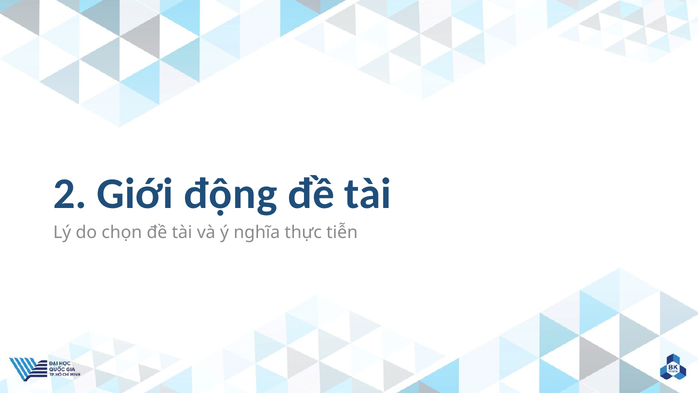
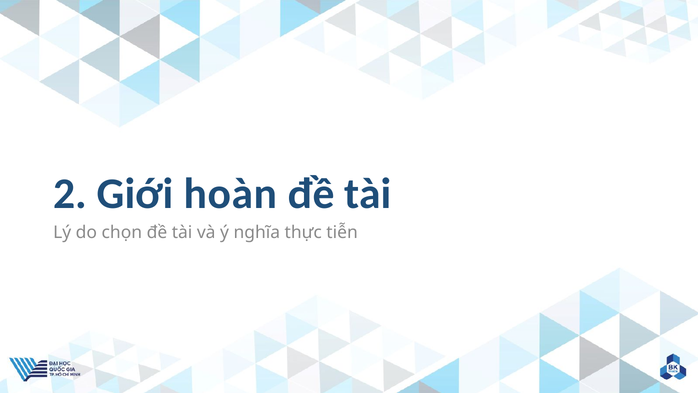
động: động -> hoàn
